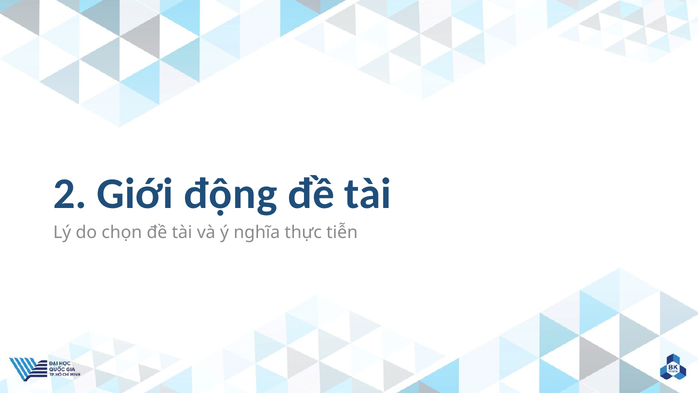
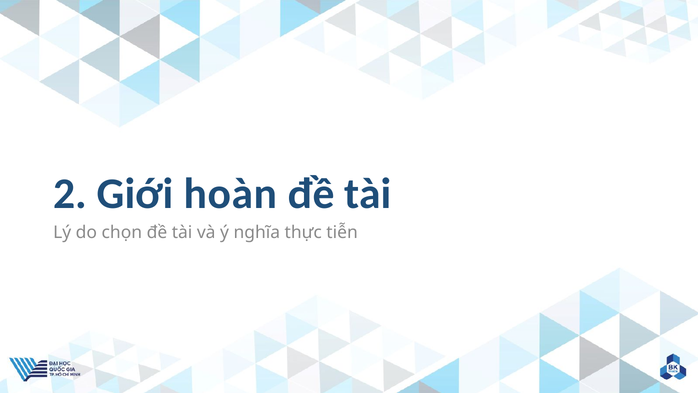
động: động -> hoàn
